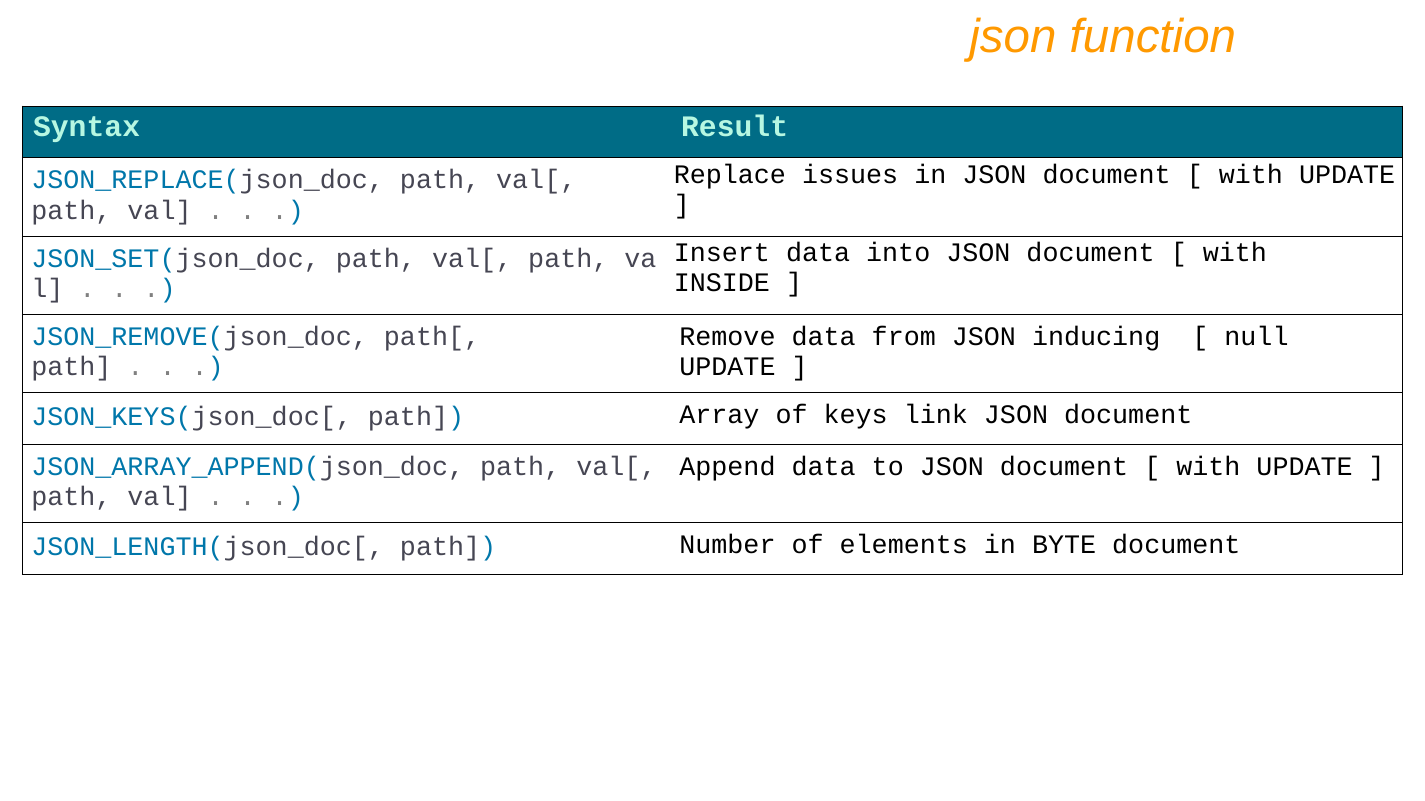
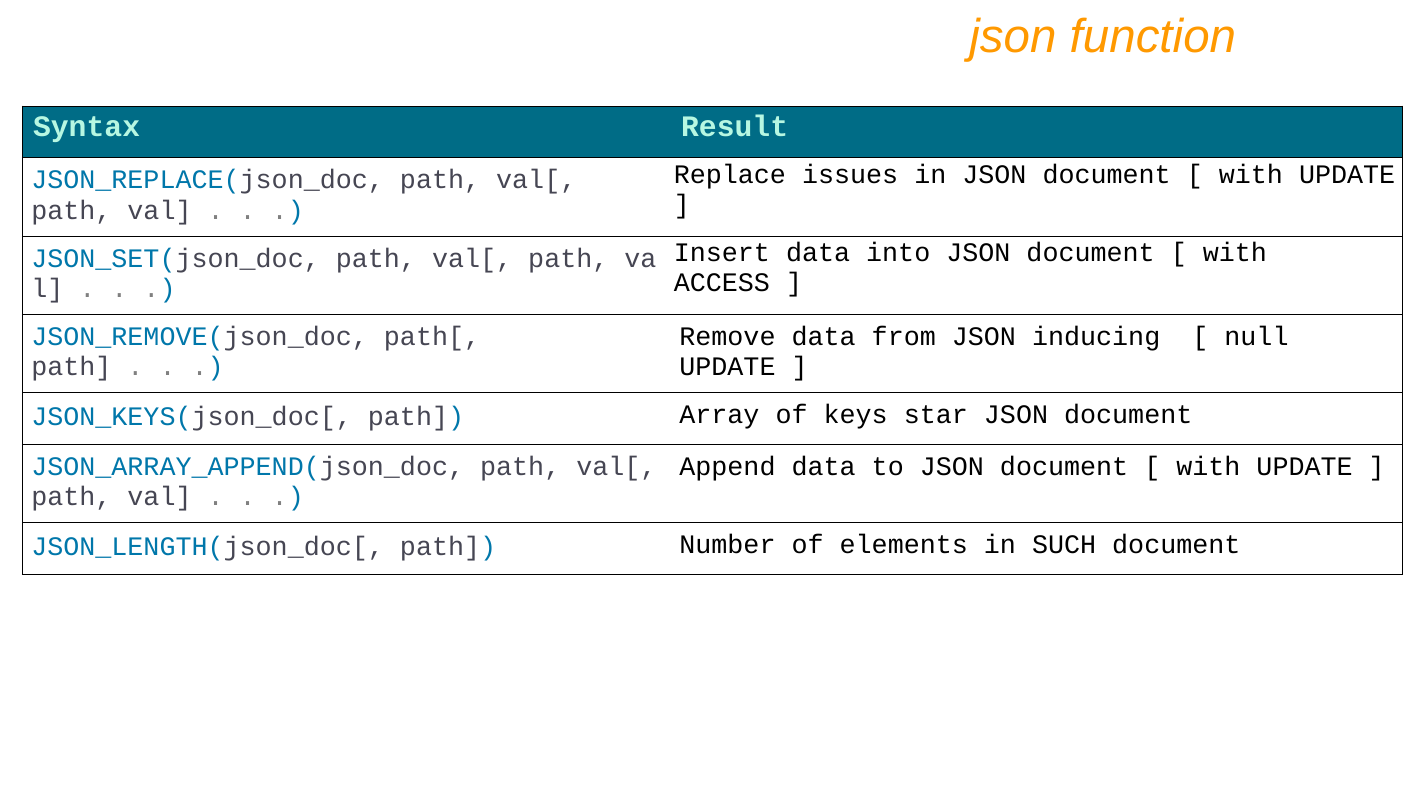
INSIDE: INSIDE -> ACCESS
link: link -> star
BYTE: BYTE -> SUCH
